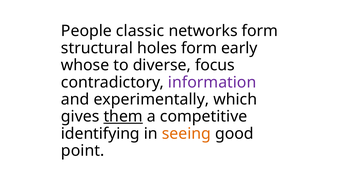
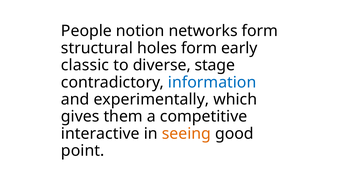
classic: classic -> notion
whose: whose -> classic
focus: focus -> stage
information colour: purple -> blue
them underline: present -> none
identifying: identifying -> interactive
